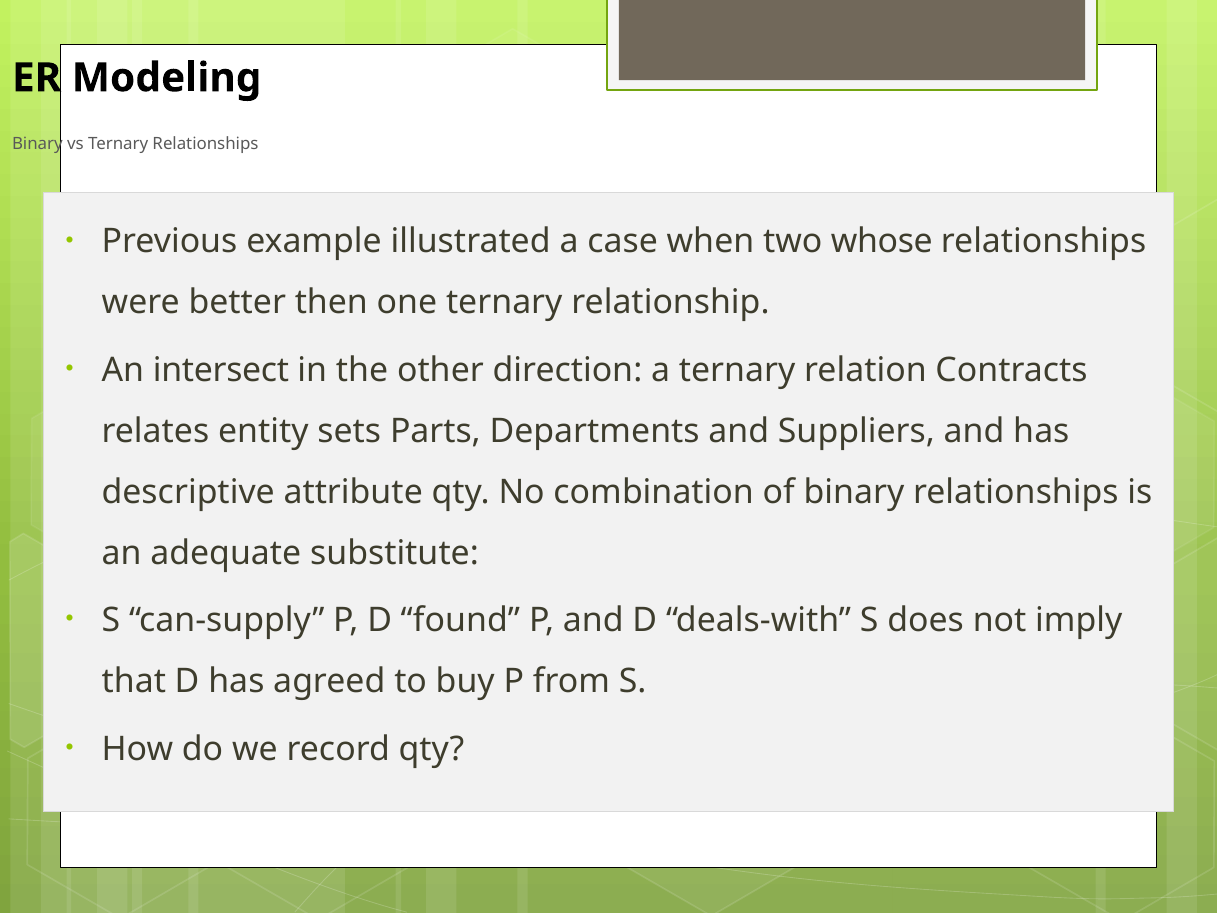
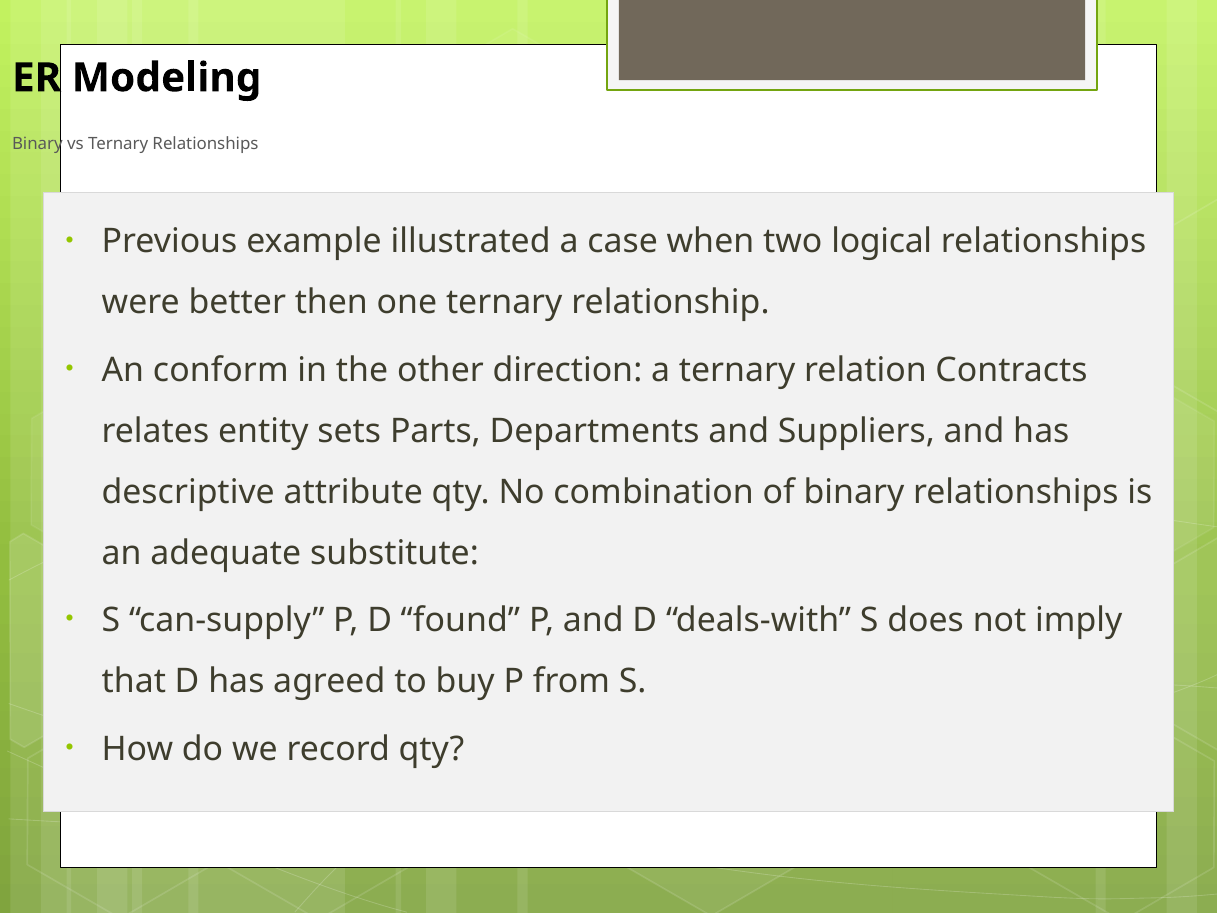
whose: whose -> logical
intersect: intersect -> conform
